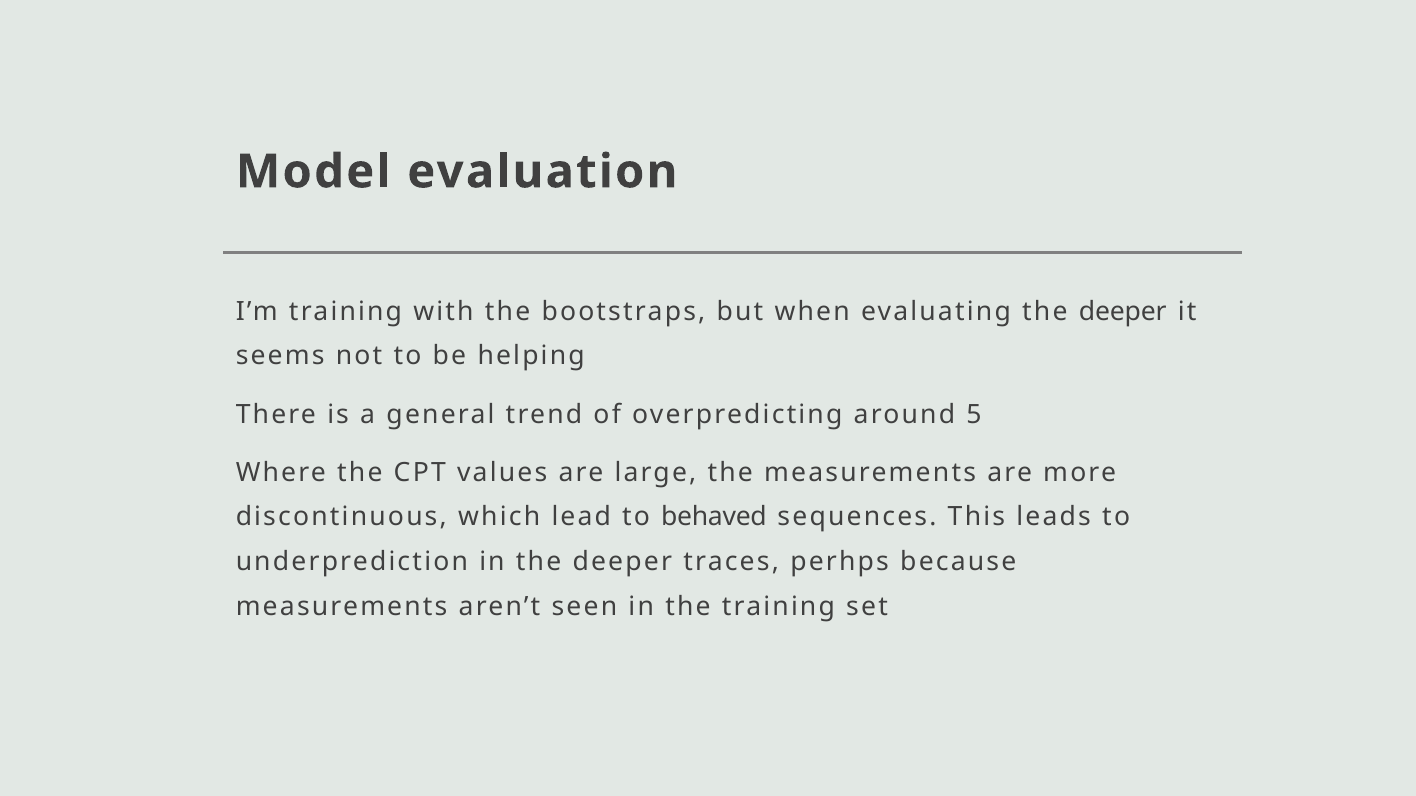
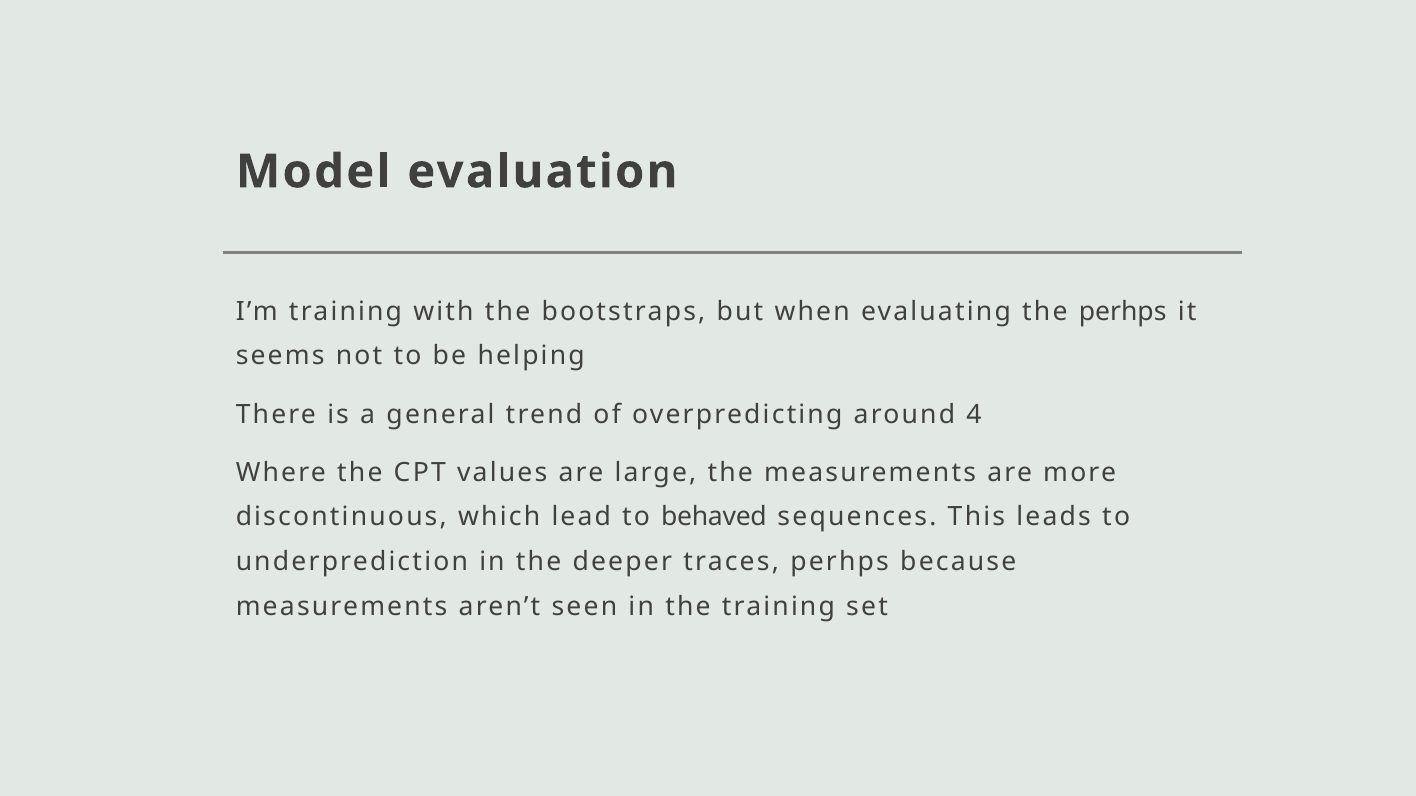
evaluating the deeper: deeper -> perhps
5: 5 -> 4
